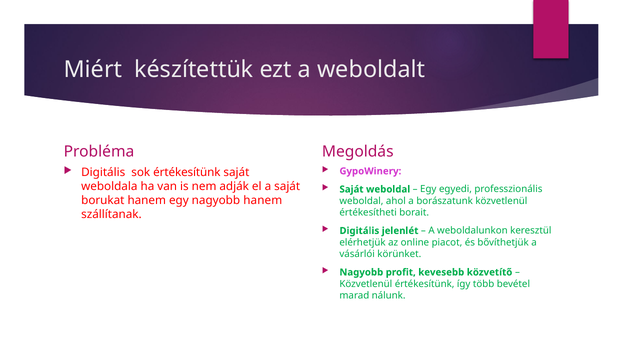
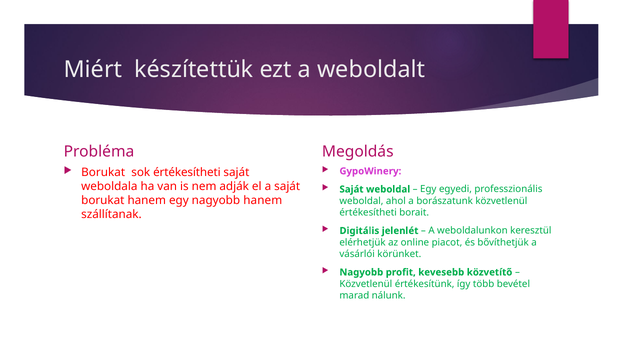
Digitális at (103, 173): Digitális -> Borukat
sok értékesítünk: értékesítünk -> értékesítheti
